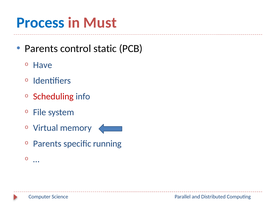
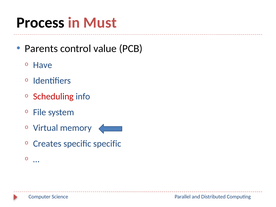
Process colour: blue -> black
static: static -> value
Parents at (47, 144): Parents -> Creates
specific running: running -> specific
